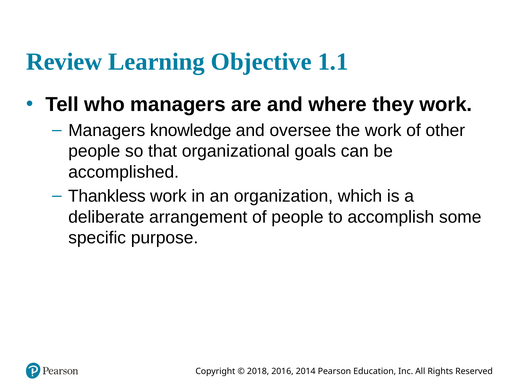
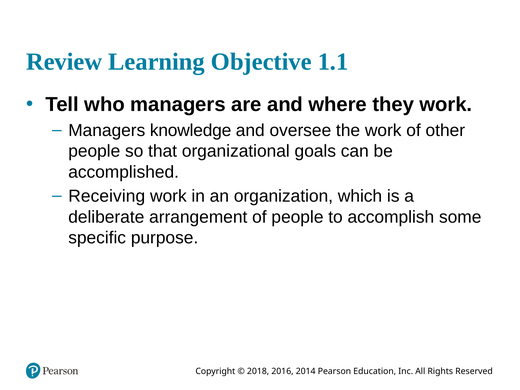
Thankless: Thankless -> Receiving
